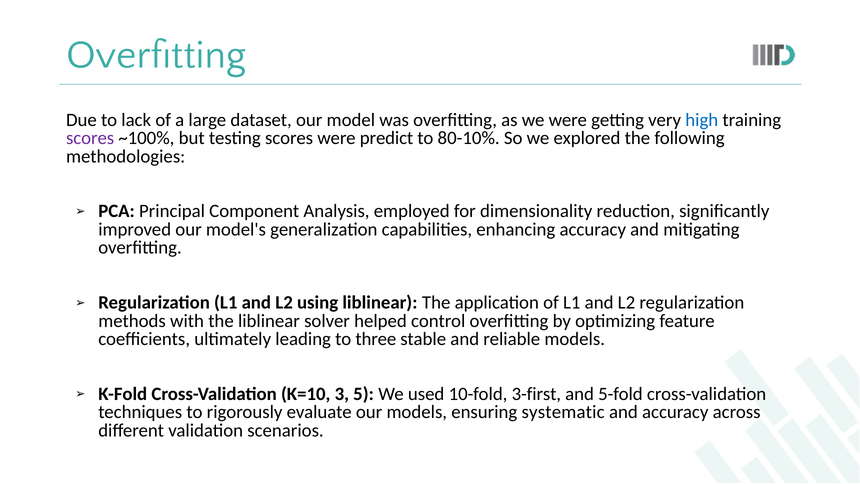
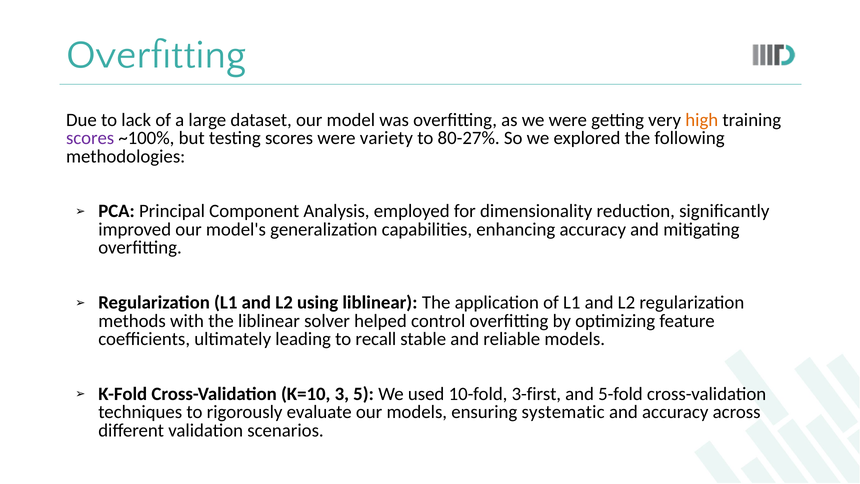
high colour: blue -> orange
predict: predict -> variety
80-10%: 80-10% -> 80-27%
three: three -> recall
